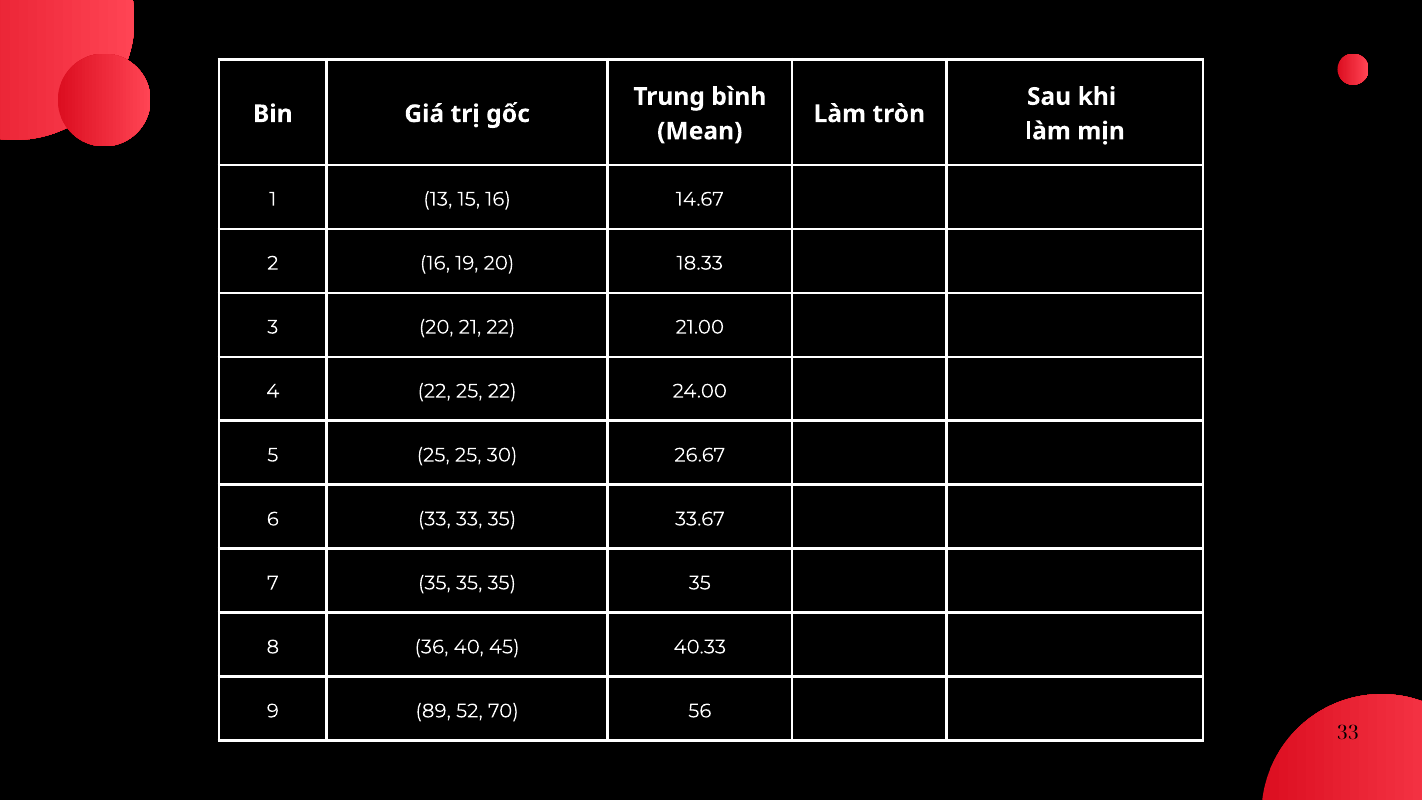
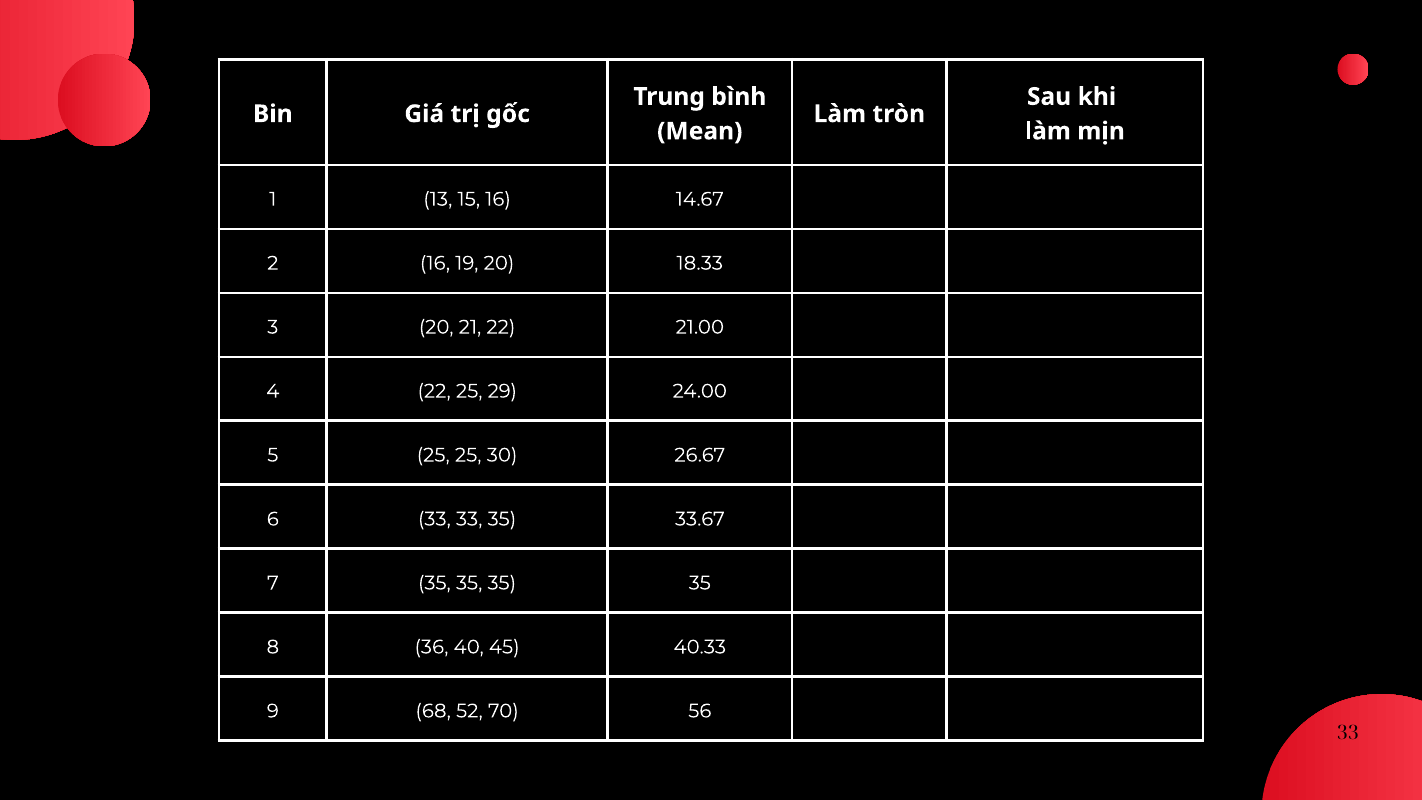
25 22: 22 -> 29
89: 89 -> 68
